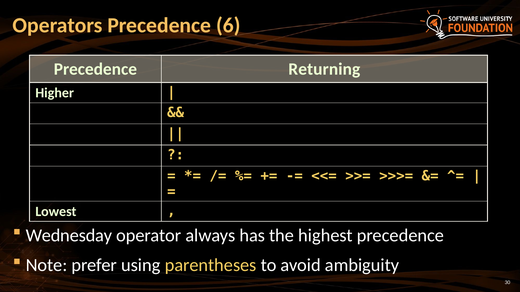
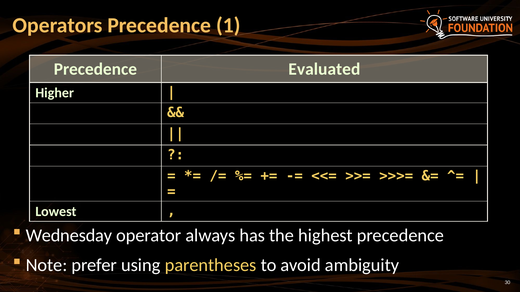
6: 6 -> 1
Returning: Returning -> Evaluated
